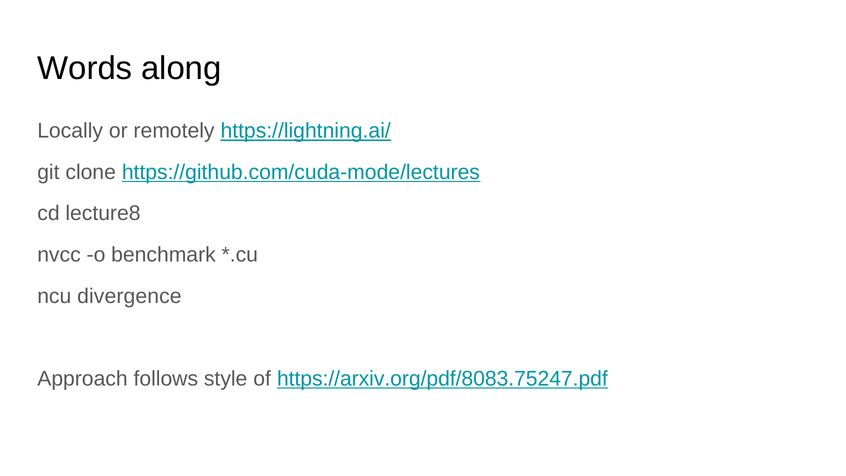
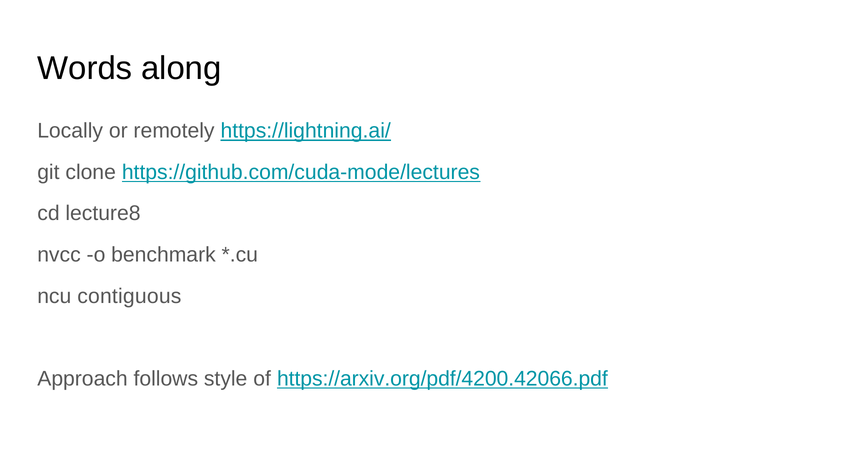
divergence: divergence -> contiguous
https://arxiv.org/pdf/8083.75247.pdf: https://arxiv.org/pdf/8083.75247.pdf -> https://arxiv.org/pdf/4200.42066.pdf
